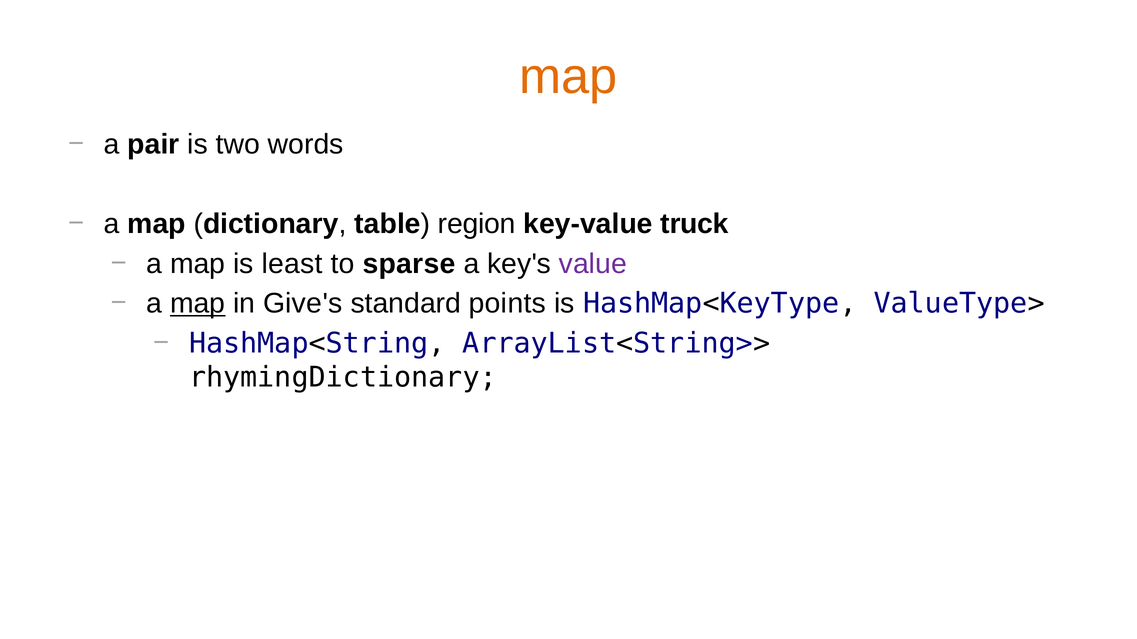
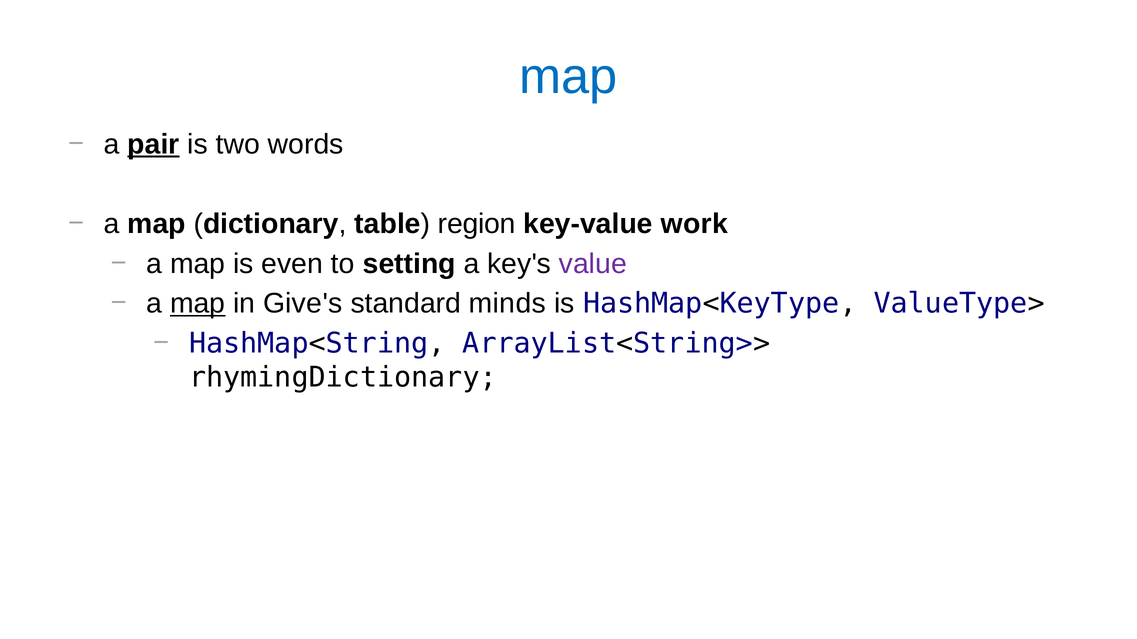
map at (568, 77) colour: orange -> blue
pair underline: none -> present
truck: truck -> work
least: least -> even
sparse: sparse -> setting
points: points -> minds
